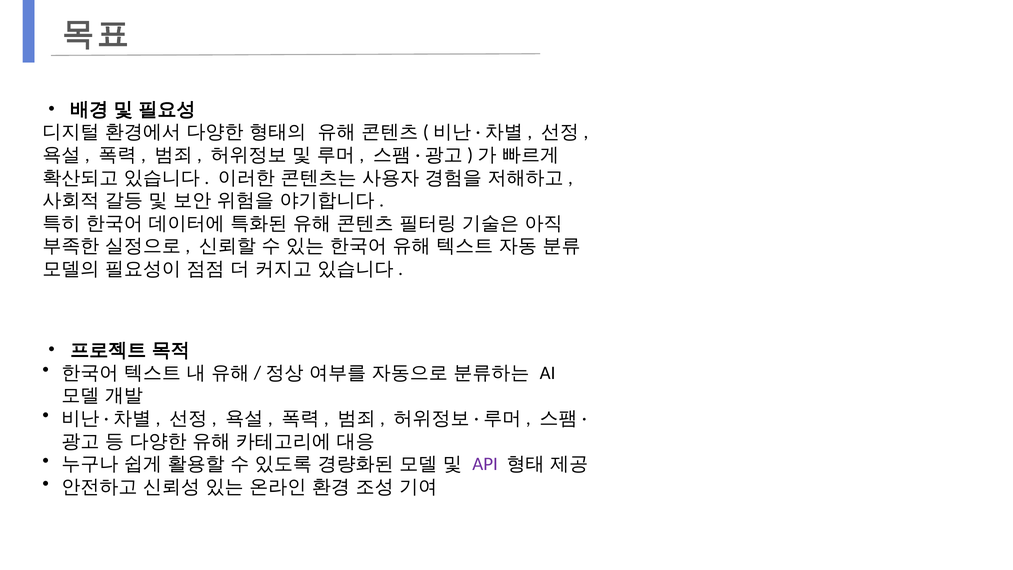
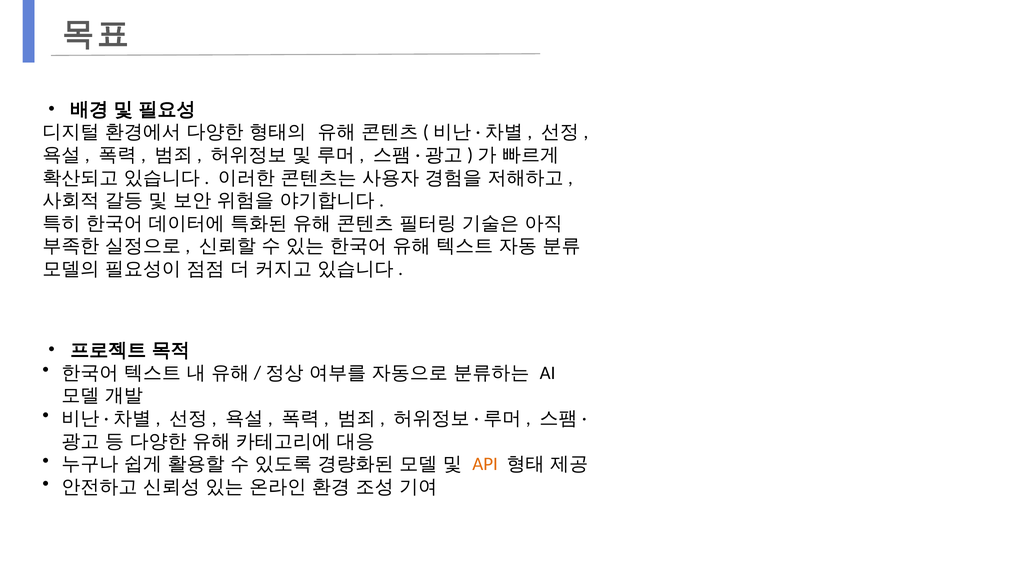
API colour: purple -> orange
